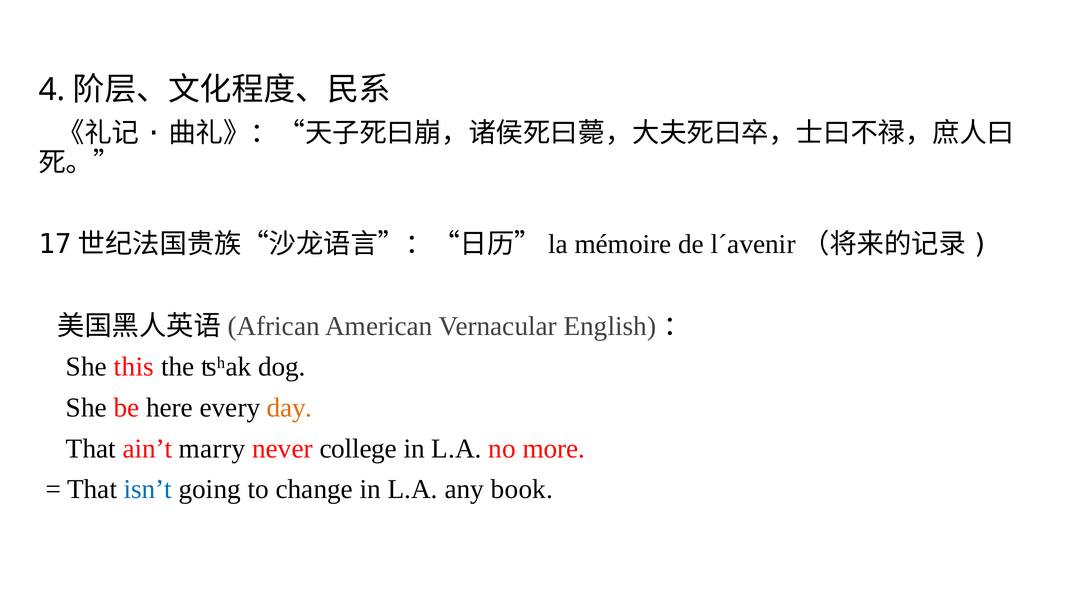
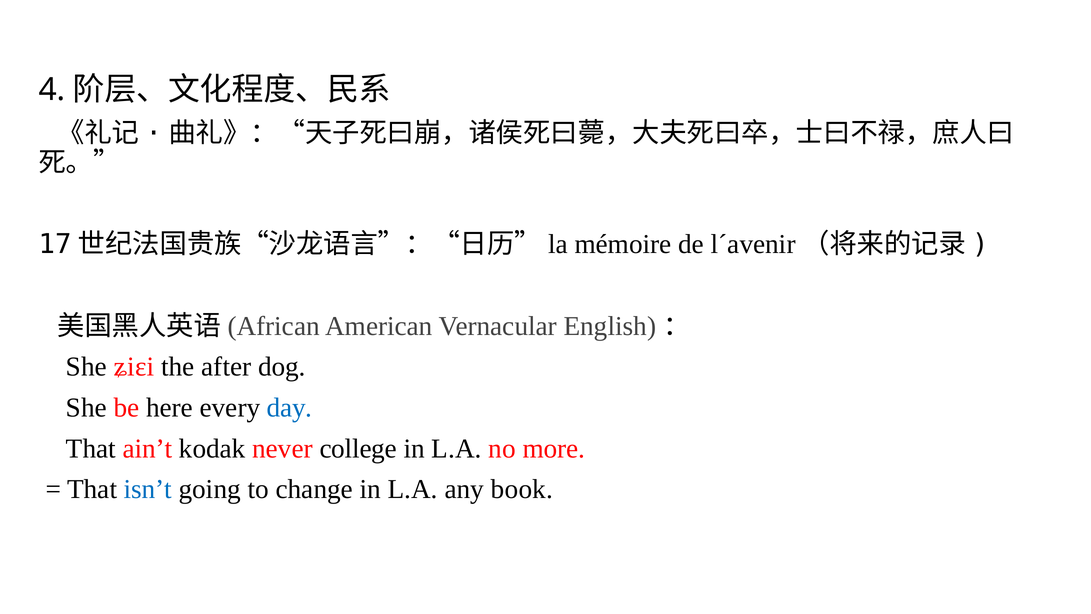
this: this -> ʑiɛi
ʦʰak: ʦʰak -> after
day colour: orange -> blue
marry: marry -> kodak
